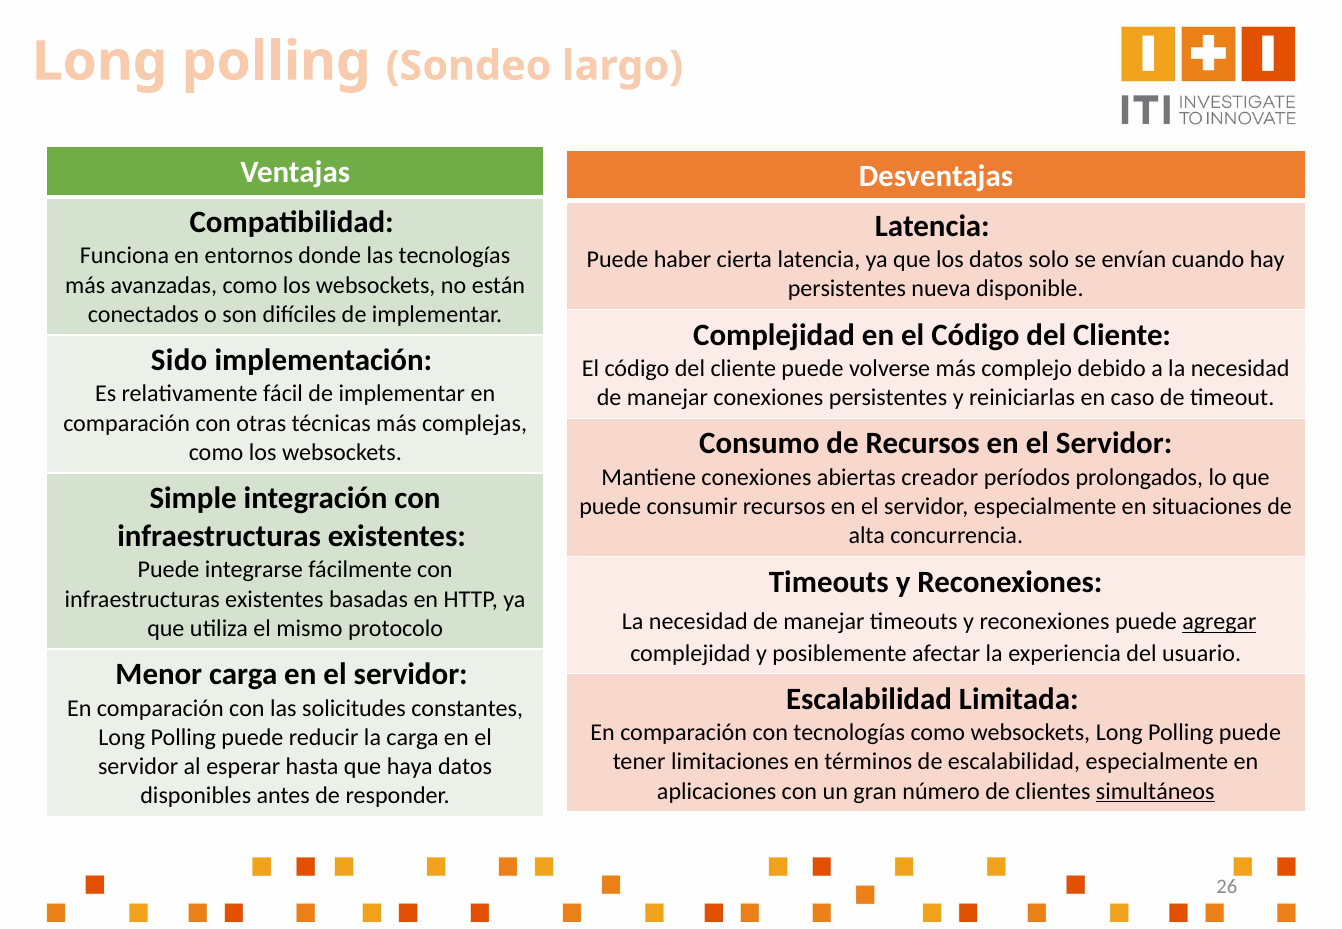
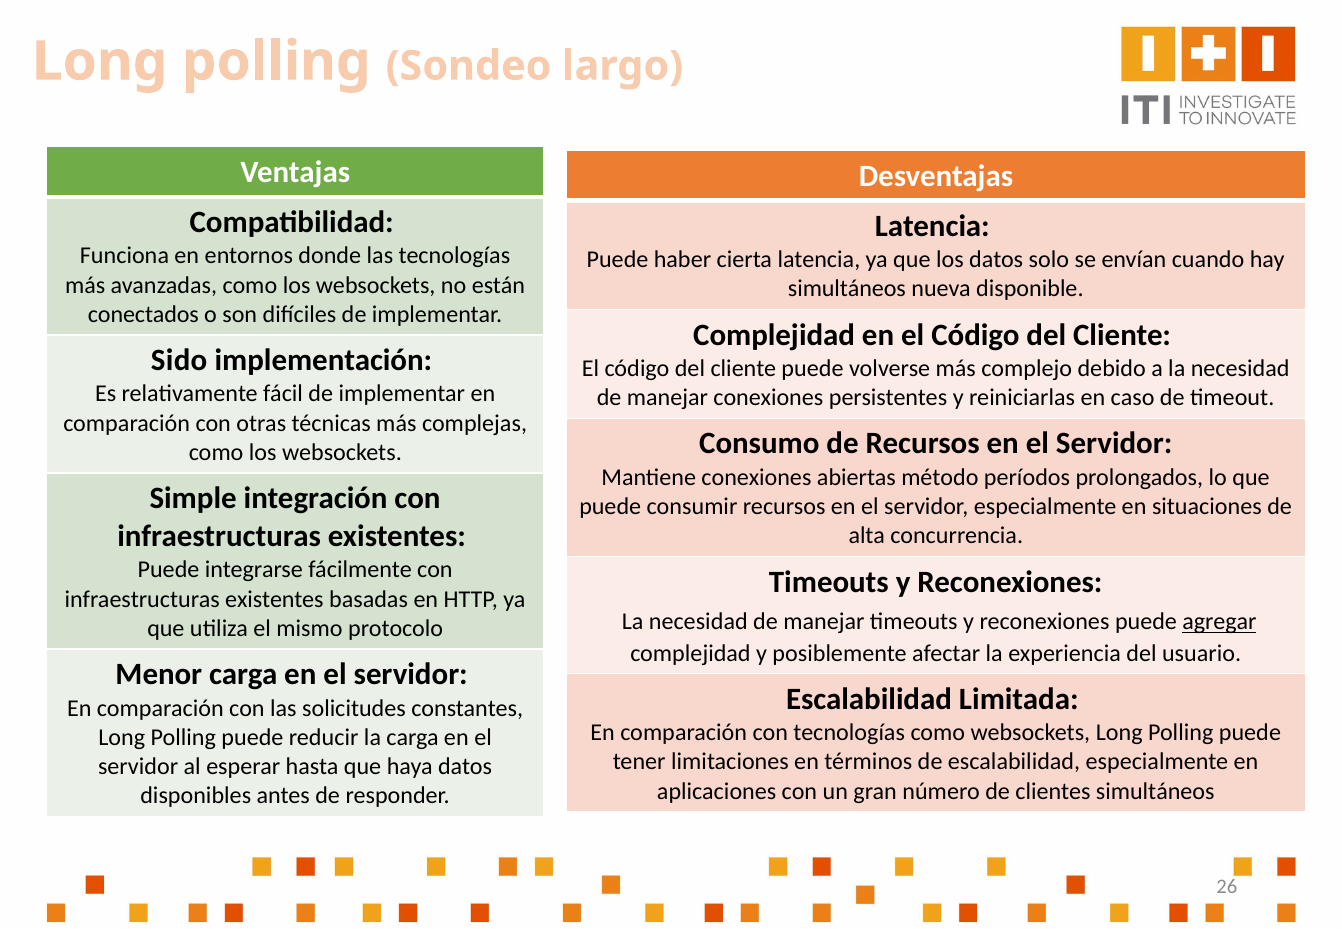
persistentes at (847, 289): persistentes -> simultáneos
creador: creador -> método
simultáneos at (1155, 791) underline: present -> none
